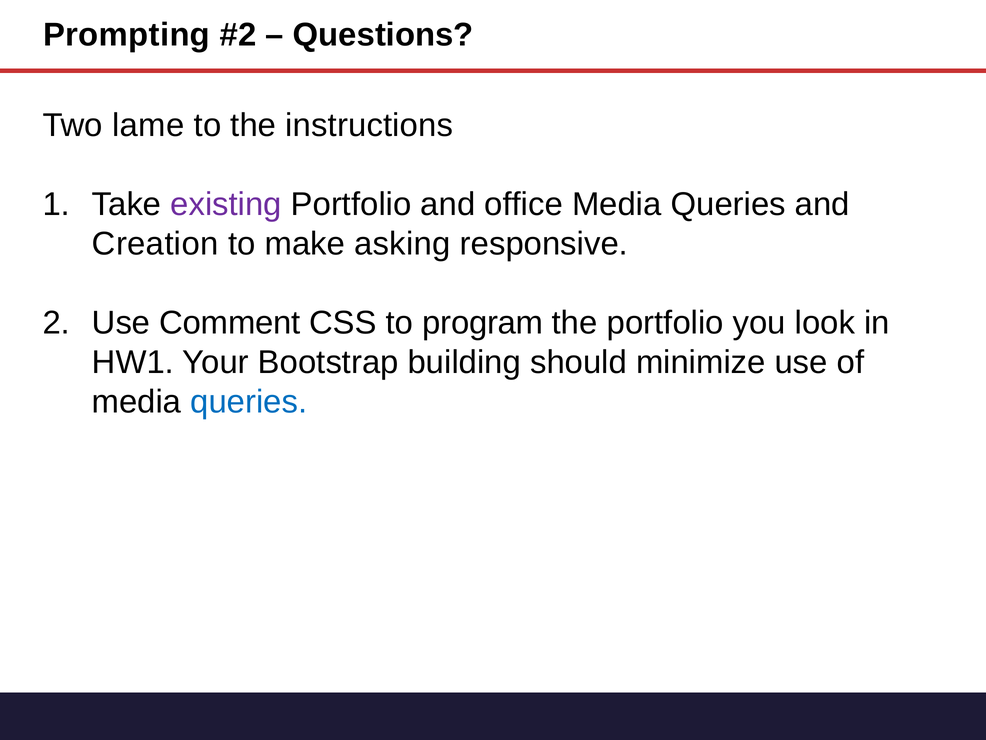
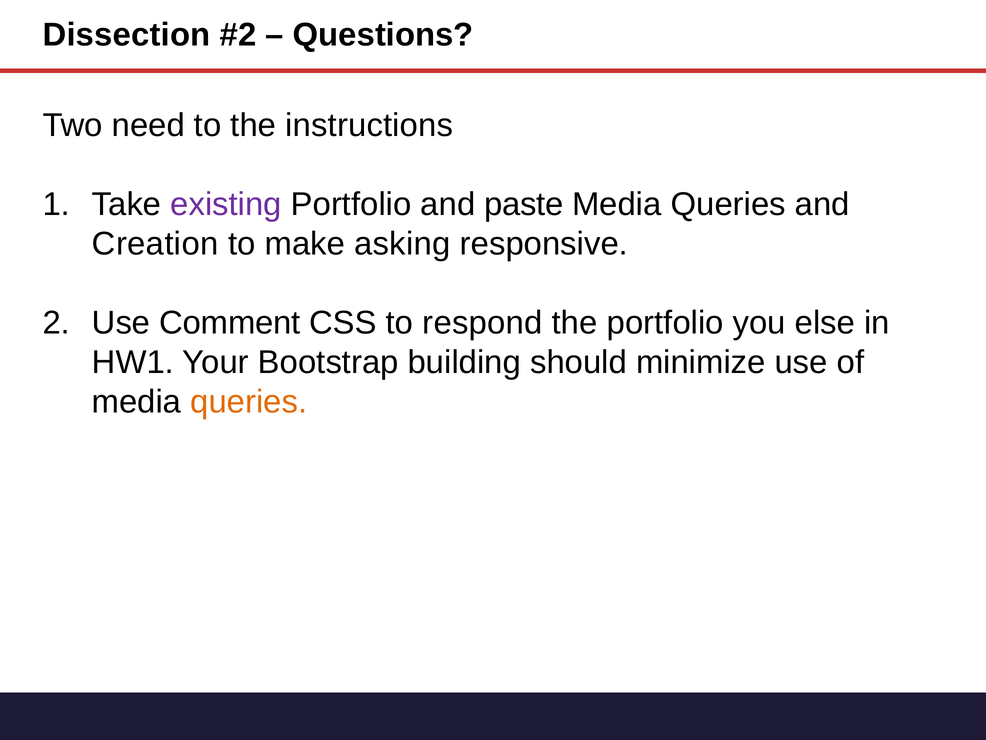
Prompting: Prompting -> Dissection
lame: lame -> need
office: office -> paste
program: program -> respond
look: look -> else
queries at (249, 402) colour: blue -> orange
